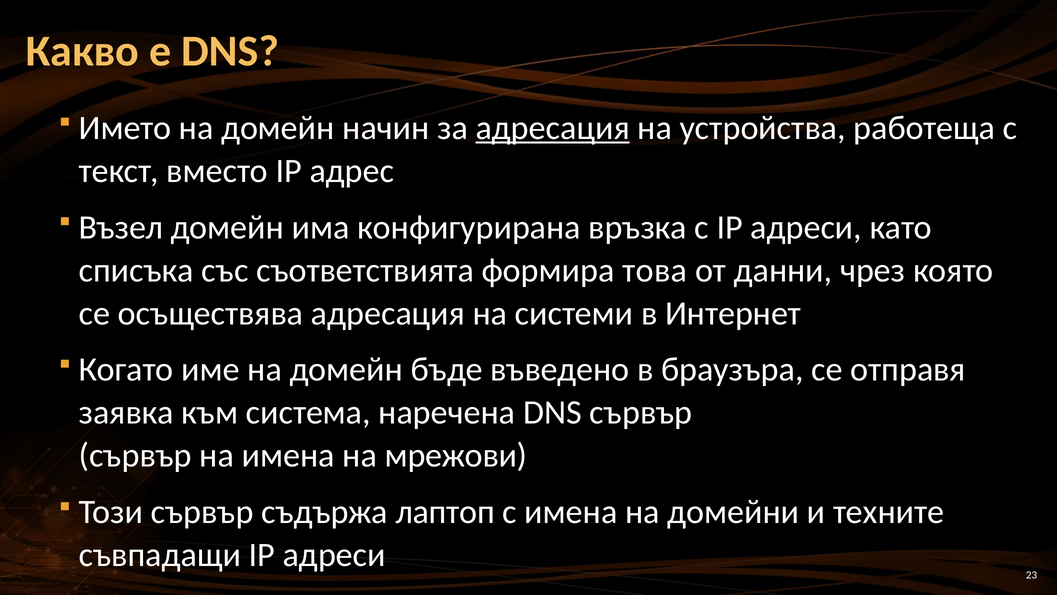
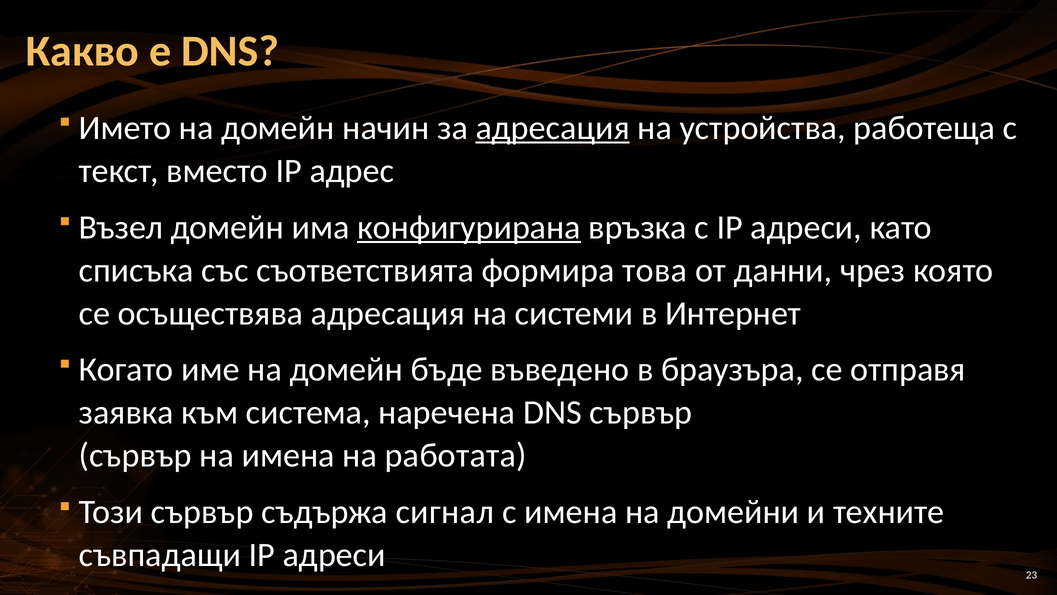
конфигурирана underline: none -> present
мрежови: мрежови -> работата
лаптоп: лаптоп -> сигнал
